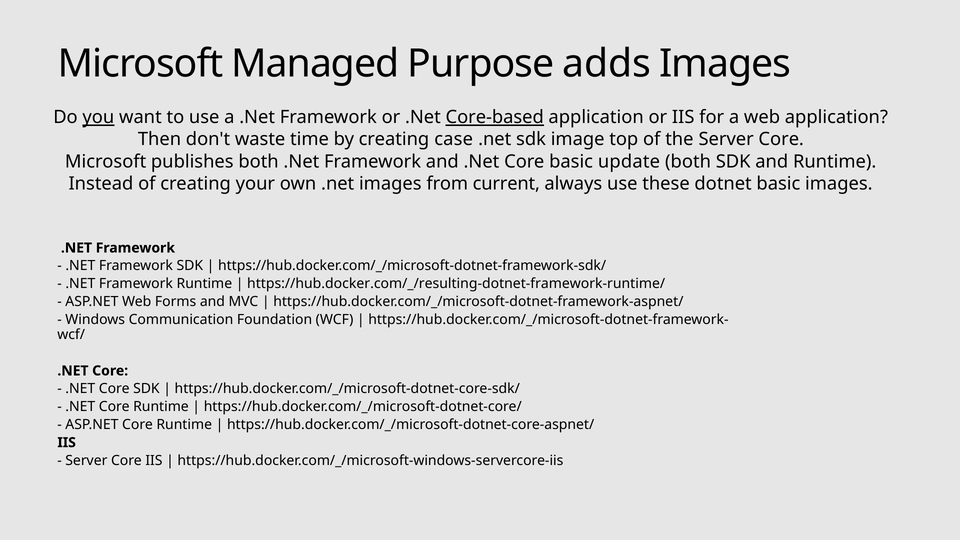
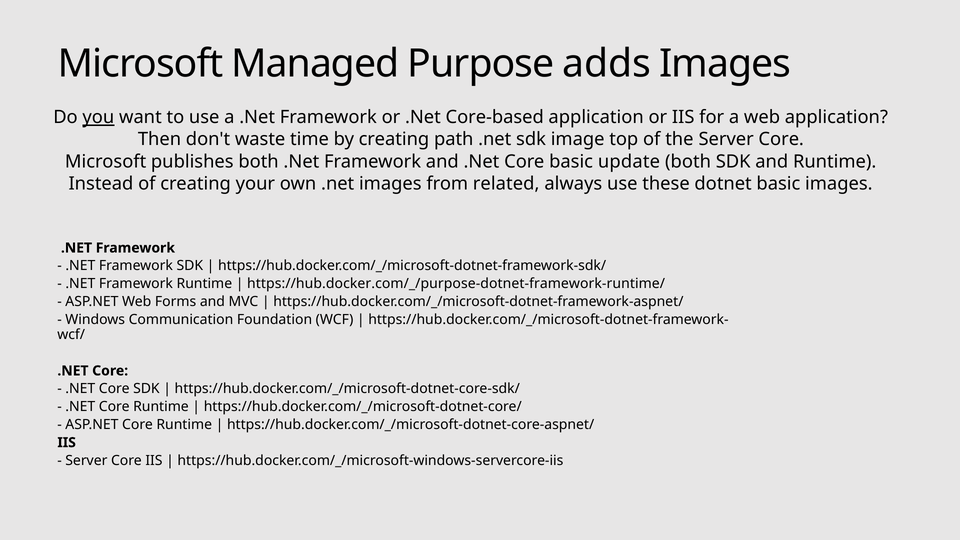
Core-based underline: present -> none
case: case -> path
current: current -> related
https://hub.docker.com/_/resulting-dotnet-framework-runtime/: https://hub.docker.com/_/resulting-dotnet-framework-runtime/ -> https://hub.docker.com/_/purpose-dotnet-framework-runtime/
